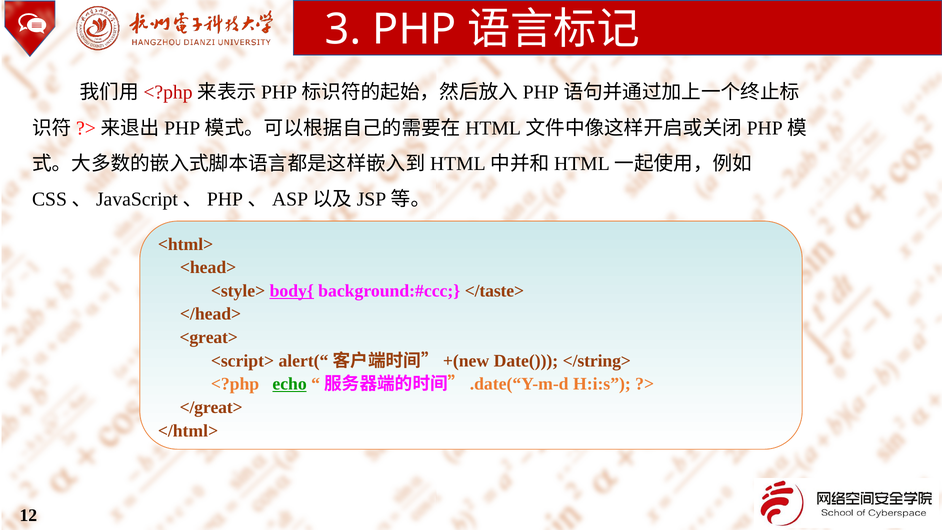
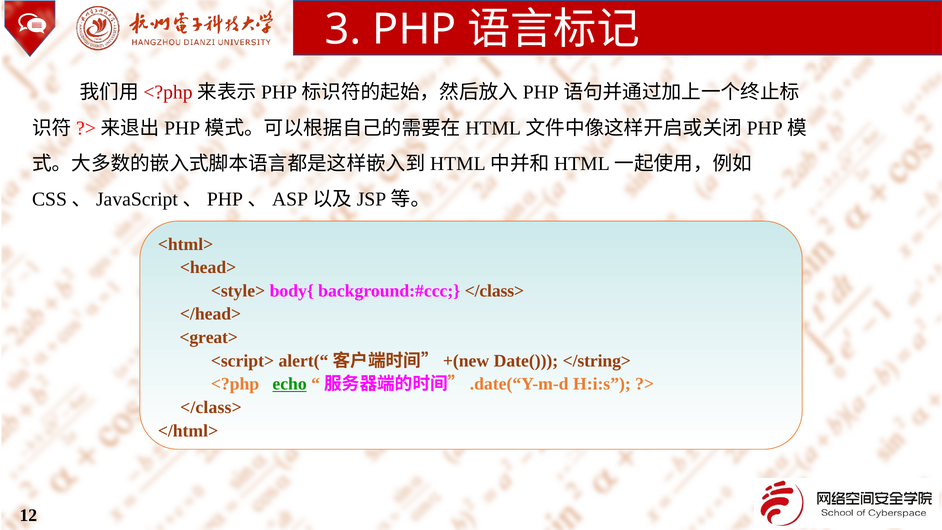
body{ underline: present -> none
</taste> at (494, 291): </taste> -> </class>
</great> at (211, 407): </great> -> </class>
